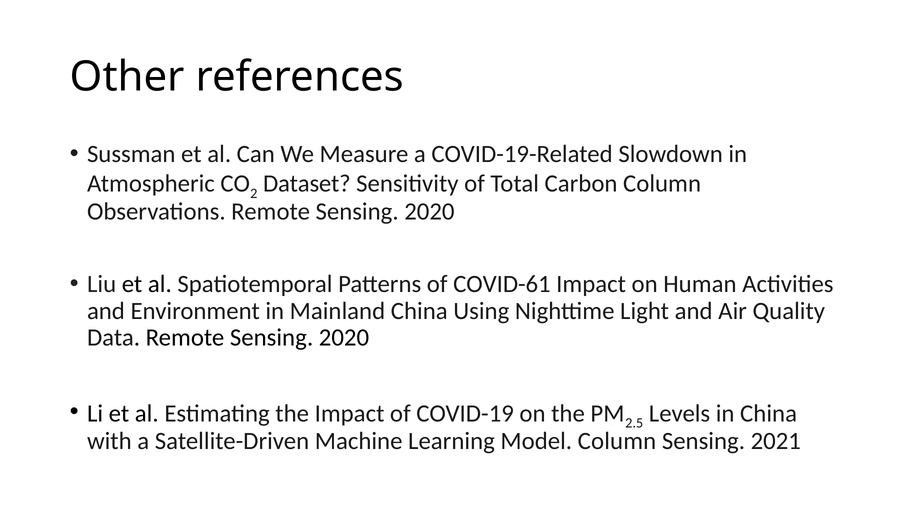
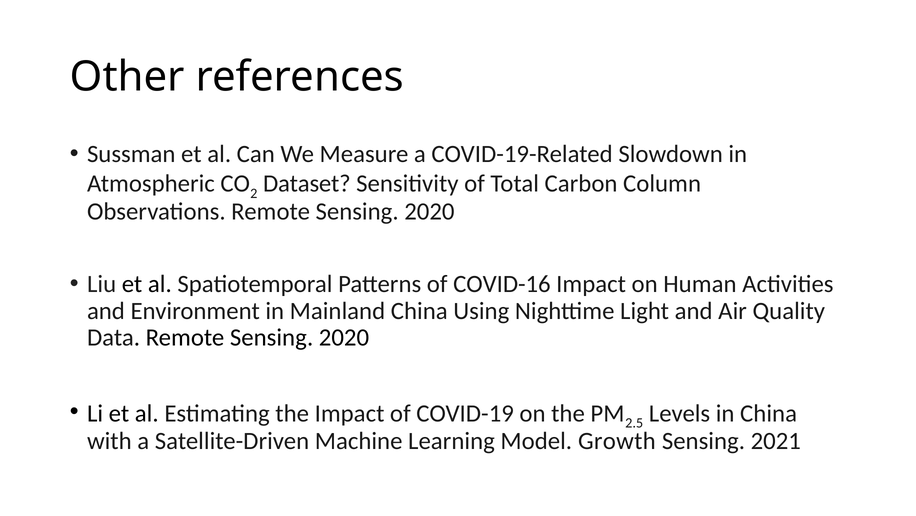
COVID-61: COVID-61 -> COVID-16
Model Column: Column -> Growth
